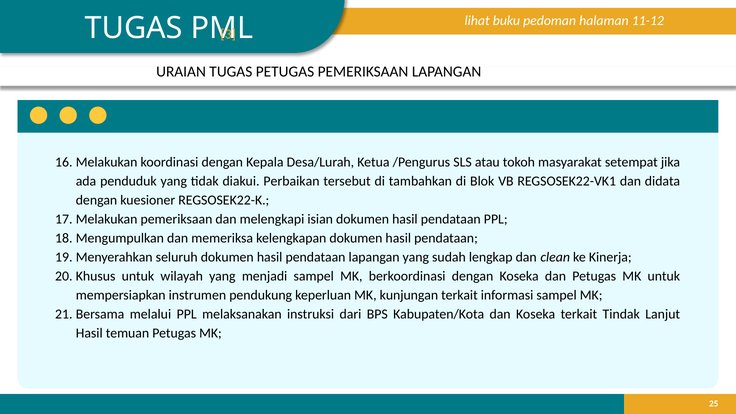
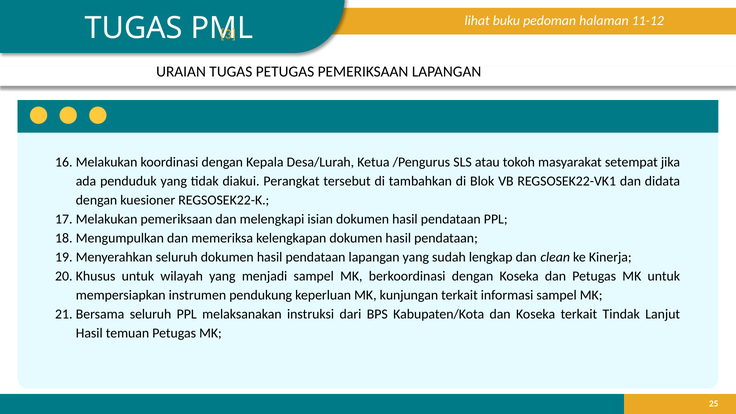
Perbaikan: Perbaikan -> Perangkat
melalui at (150, 314): melalui -> seluruh
